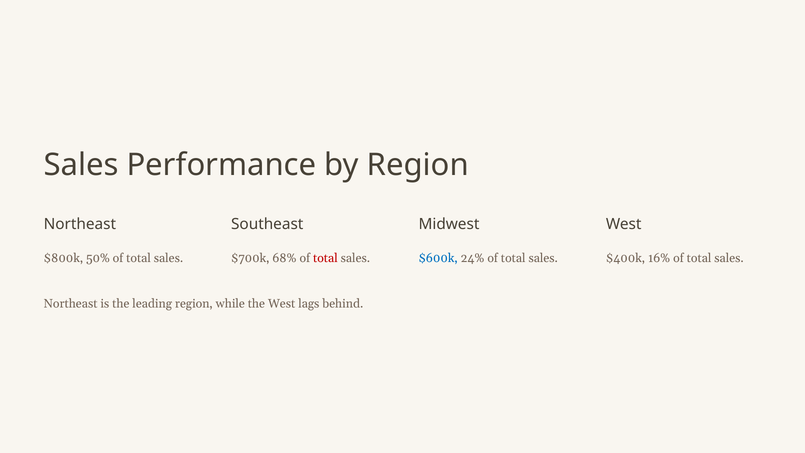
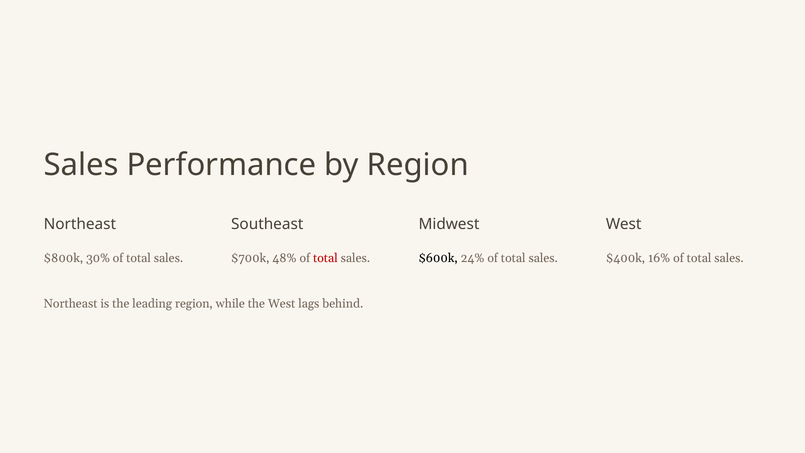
50%: 50% -> 30%
68%: 68% -> 48%
$600k colour: blue -> black
